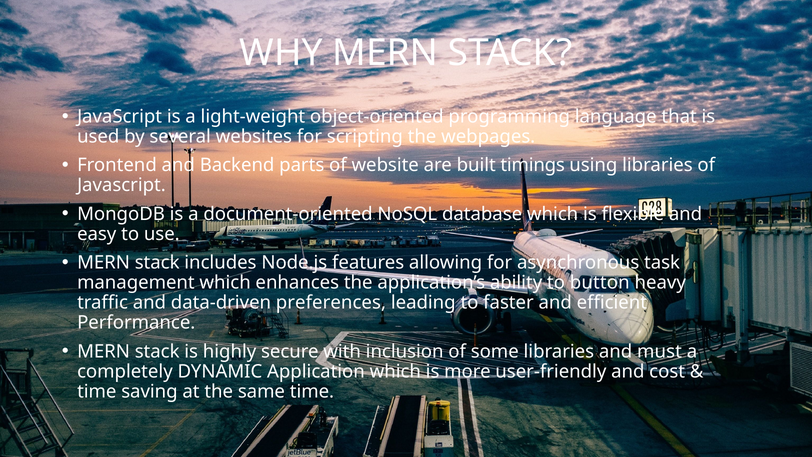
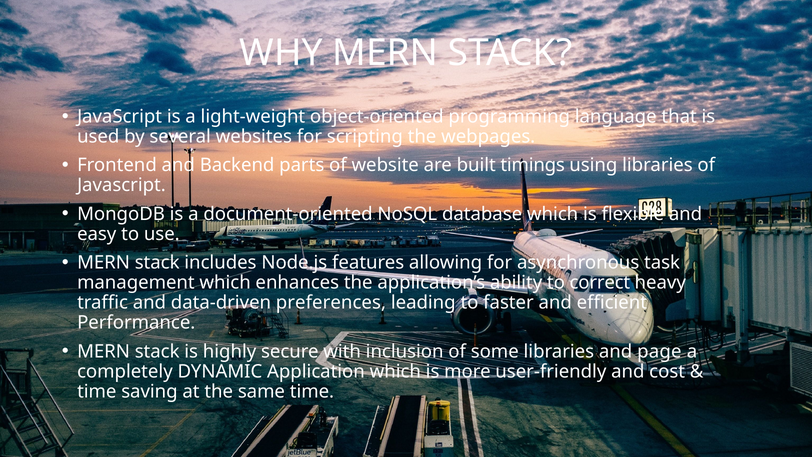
button: button -> correct
must: must -> page
